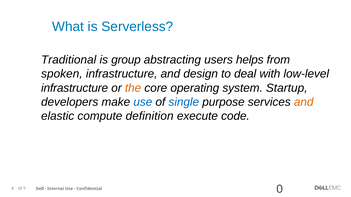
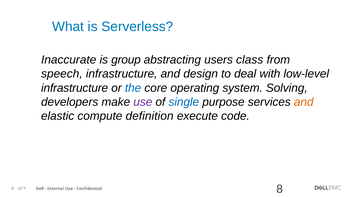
Traditional: Traditional -> Inaccurate
helps: helps -> class
spoken: spoken -> speech
the colour: orange -> blue
Startup: Startup -> Solving
use at (143, 102) colour: blue -> purple
0: 0 -> 8
